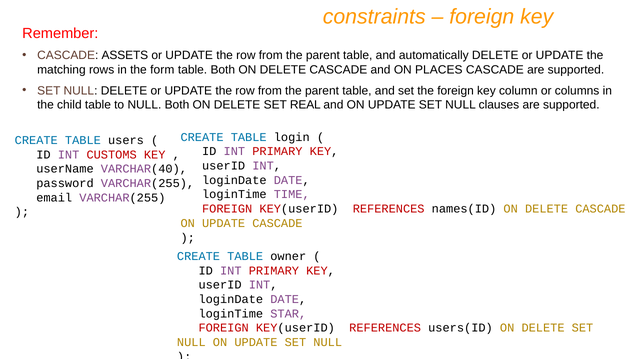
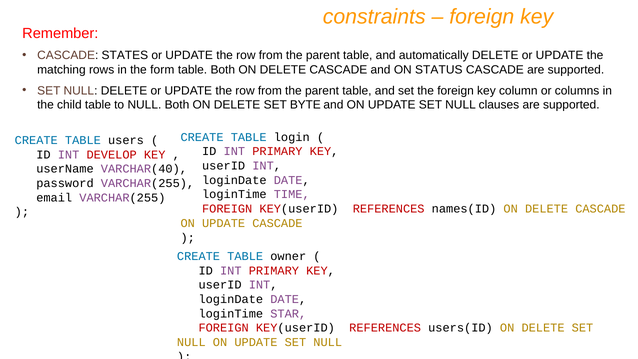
ASSETS: ASSETS -> STATES
PLACES: PLACES -> STATUS
REAL: REAL -> BYTE
CUSTOMS: CUSTOMS -> DEVELOP
